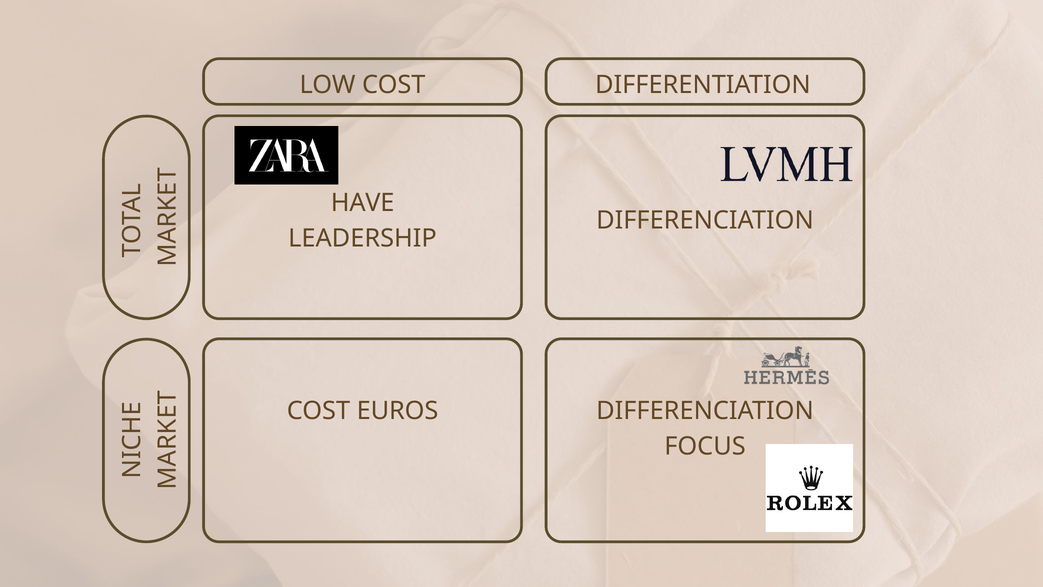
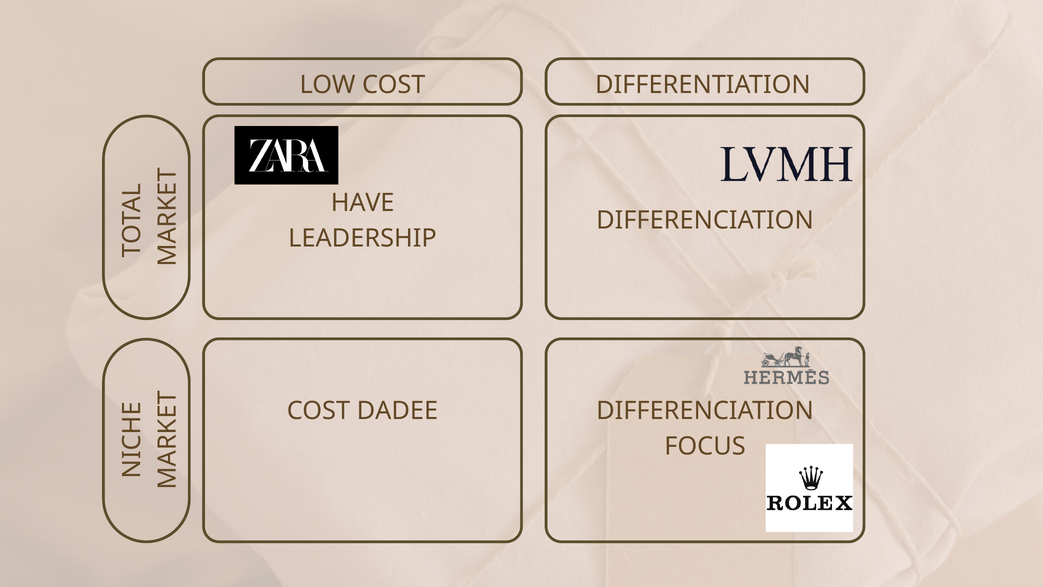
EUROS: EUROS -> DADEE
